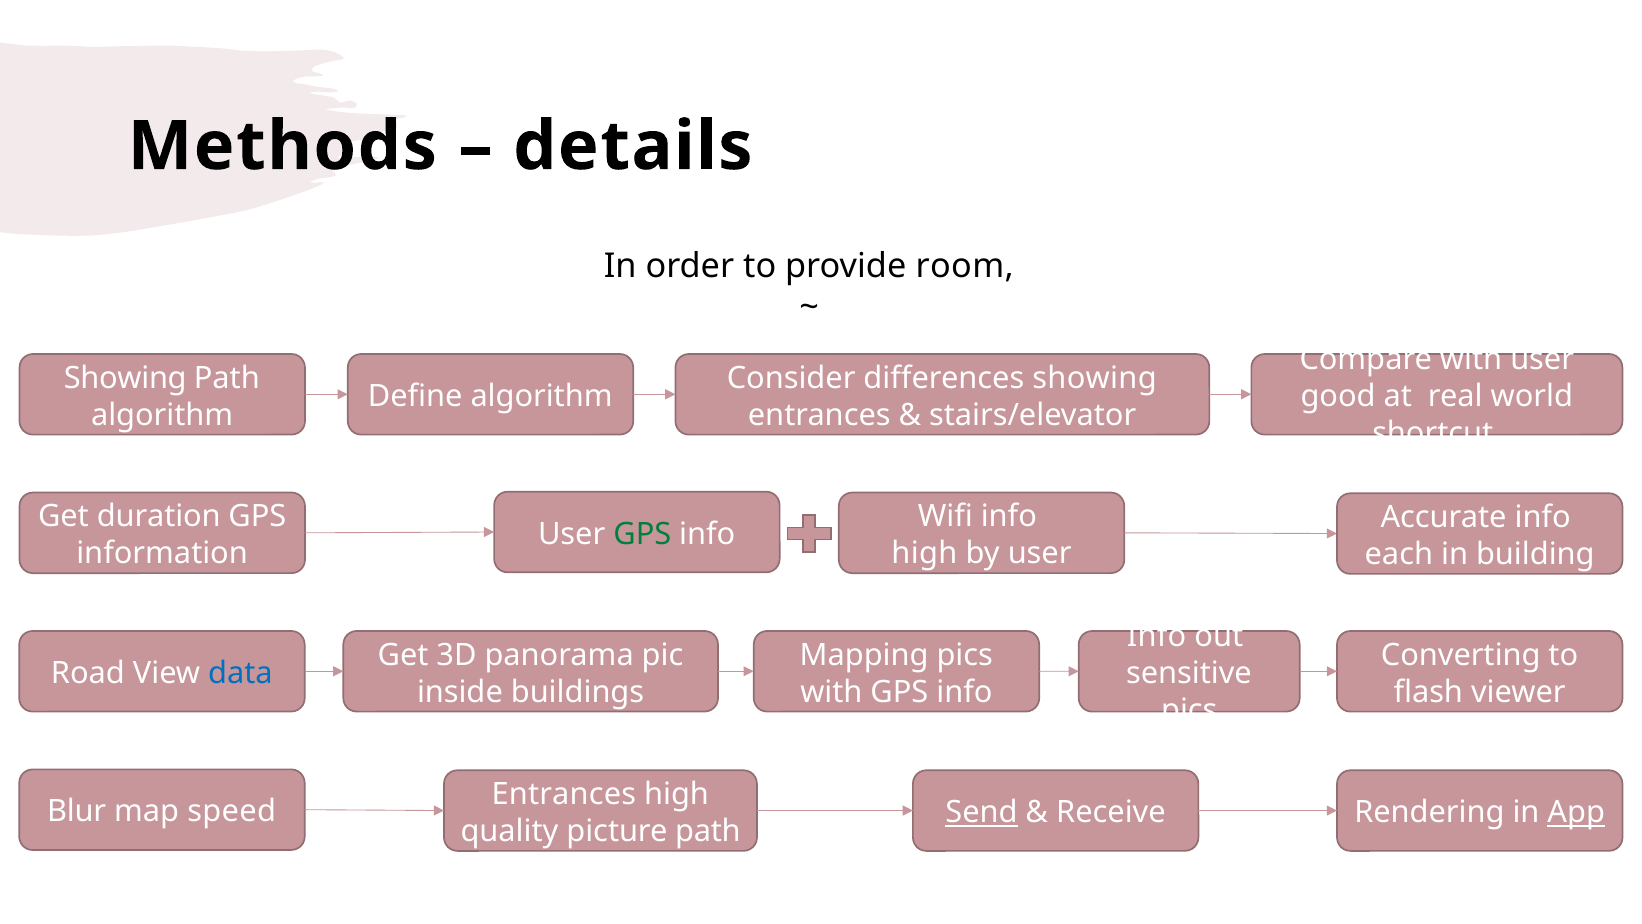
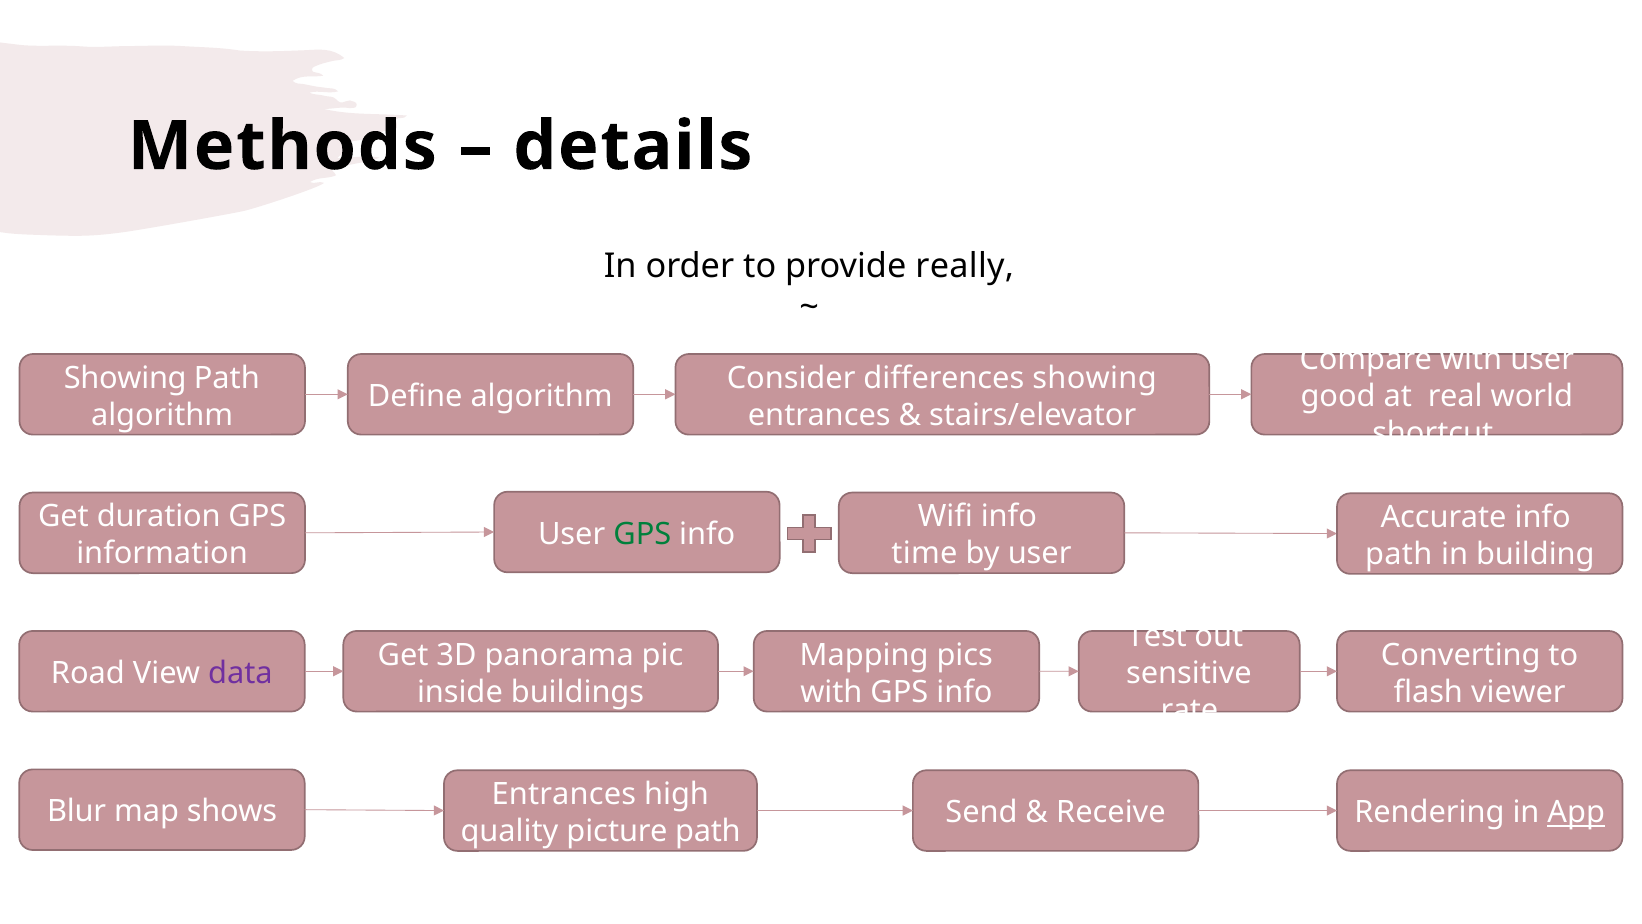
room: room -> really
high at (924, 553): high -> time
each at (1399, 554): each -> path
Info at (1157, 636): Info -> Test
data colour: blue -> purple
pics at (1189, 710): pics -> rate
speed: speed -> shows
Send underline: present -> none
